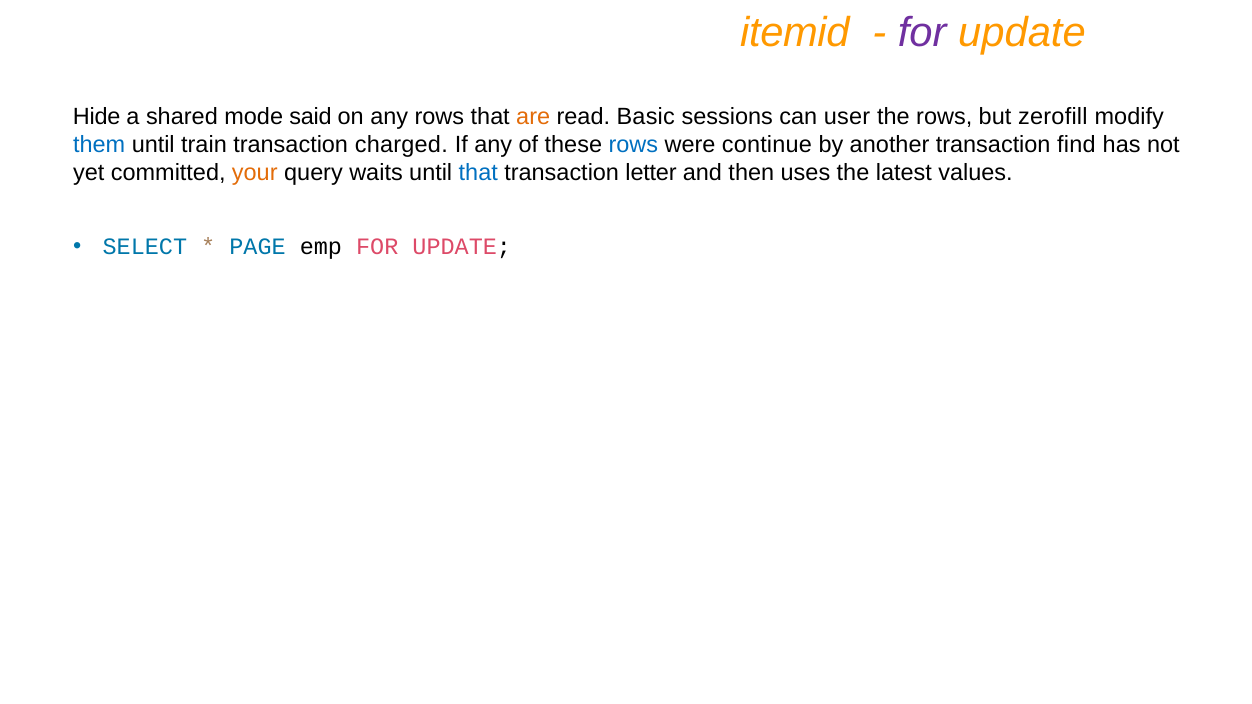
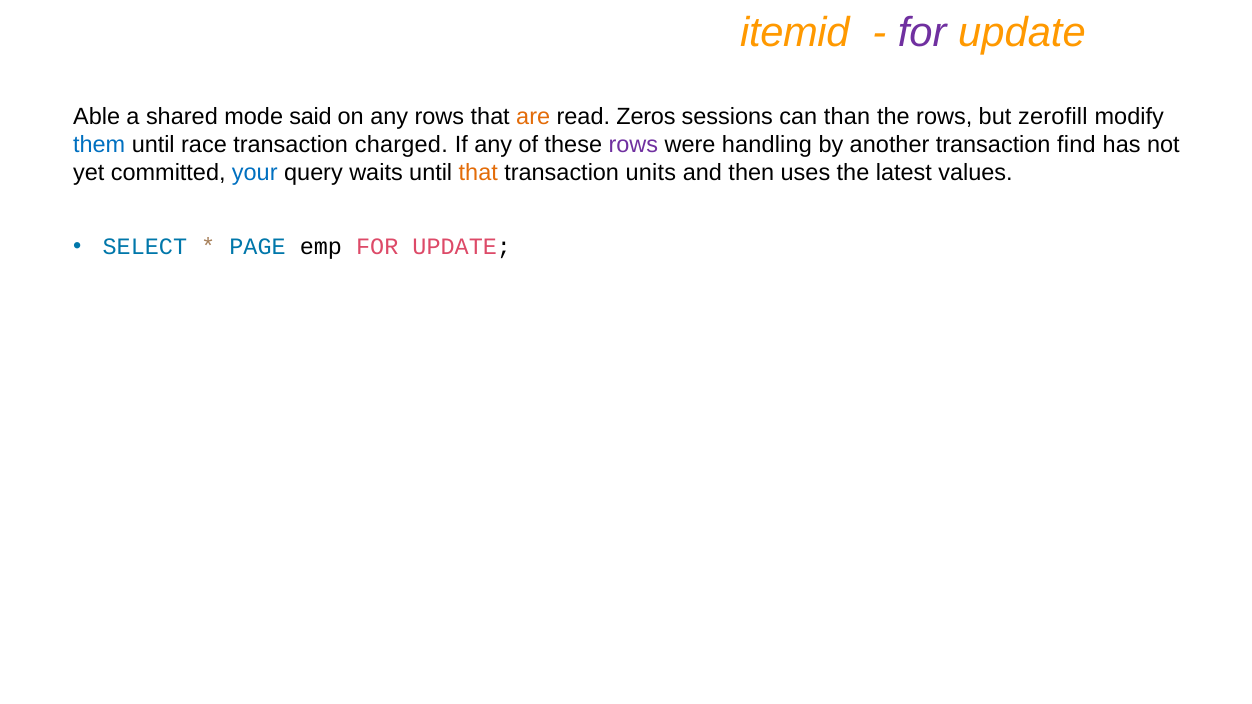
Hide: Hide -> Able
Basic: Basic -> Zeros
user: user -> than
train: train -> race
rows at (633, 145) colour: blue -> purple
continue: continue -> handling
your colour: orange -> blue
that at (478, 173) colour: blue -> orange
letter: letter -> units
